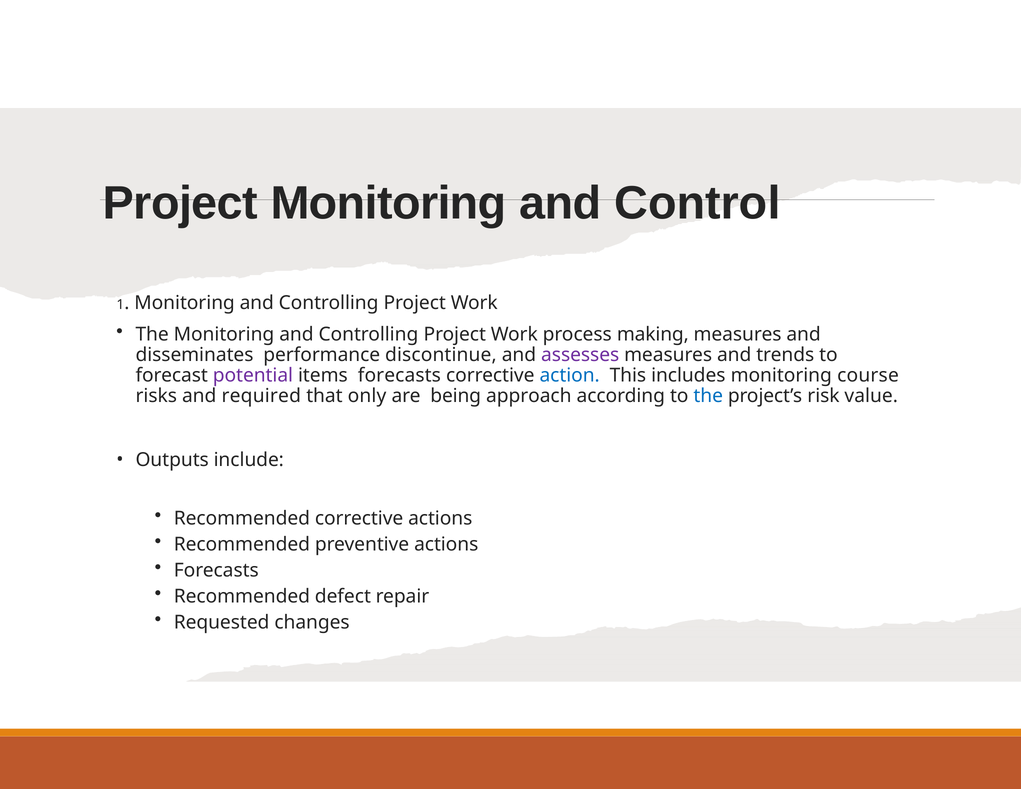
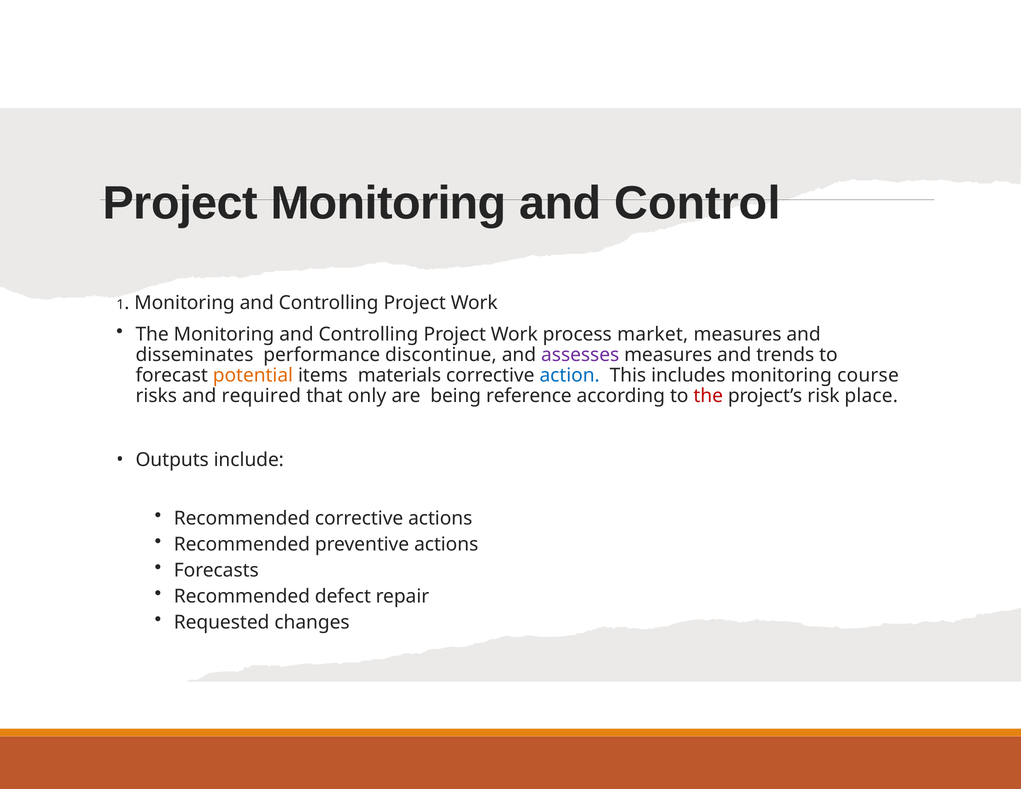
making: making -> market
potential colour: purple -> orange
items forecasts: forecasts -> materials
approach: approach -> reference
the at (708, 396) colour: blue -> red
value: value -> place
